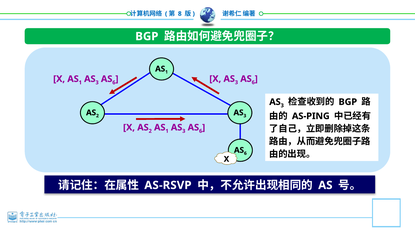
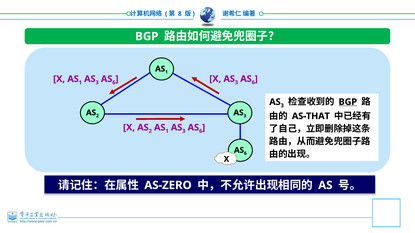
BGP at (348, 102) underline: none -> present
AS-PING: AS-PING -> AS-THAT
AS-RSVP: AS-RSVP -> AS-ZERO
